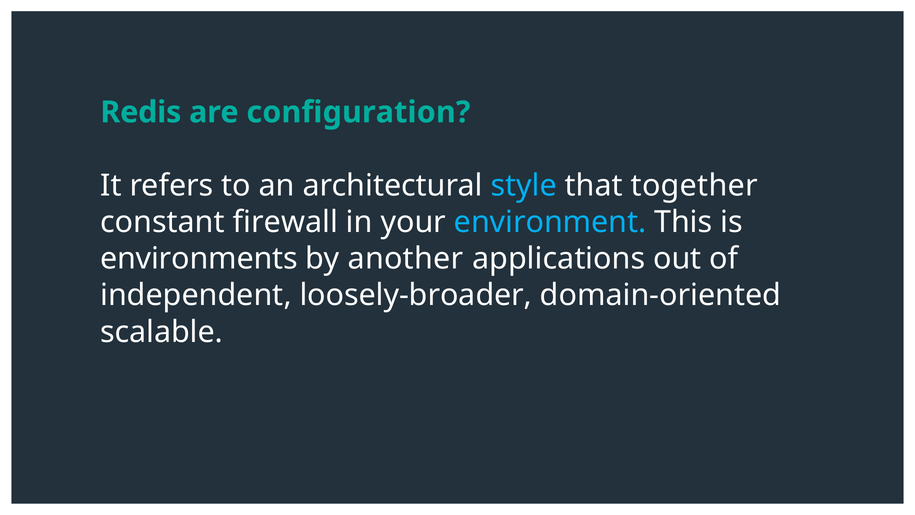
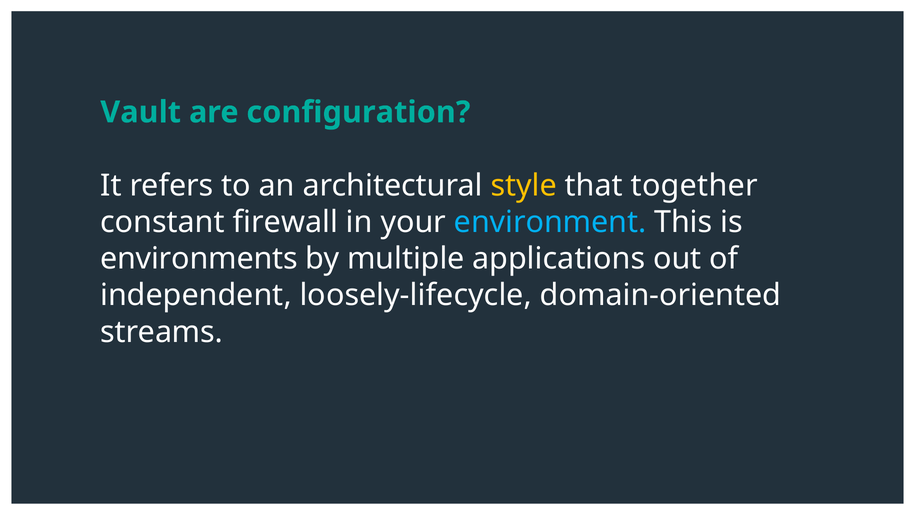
Redis: Redis -> Vault
style colour: light blue -> yellow
another: another -> multiple
loosely-broader: loosely-broader -> loosely-lifecycle
scalable: scalable -> streams
